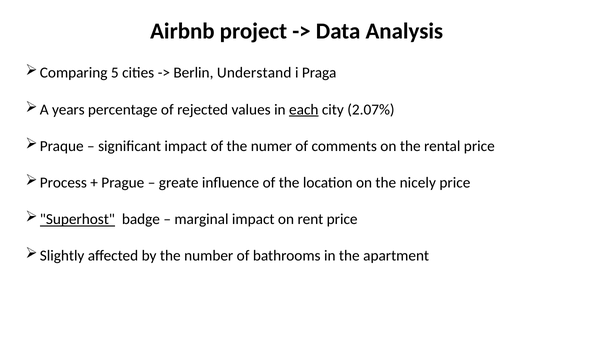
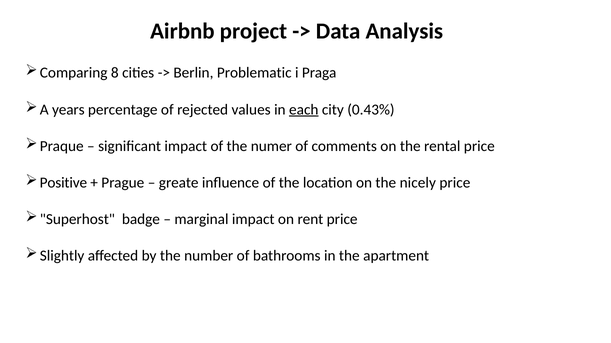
5: 5 -> 8
Understand: Understand -> Problematic
2.07%: 2.07% -> 0.43%
Process: Process -> Positive
Superhost underline: present -> none
